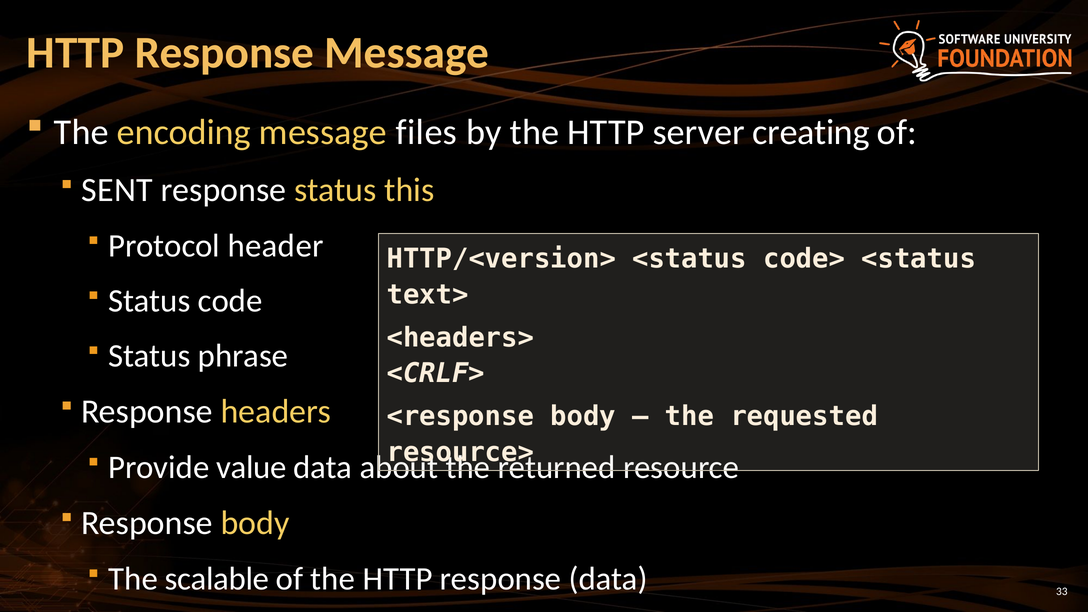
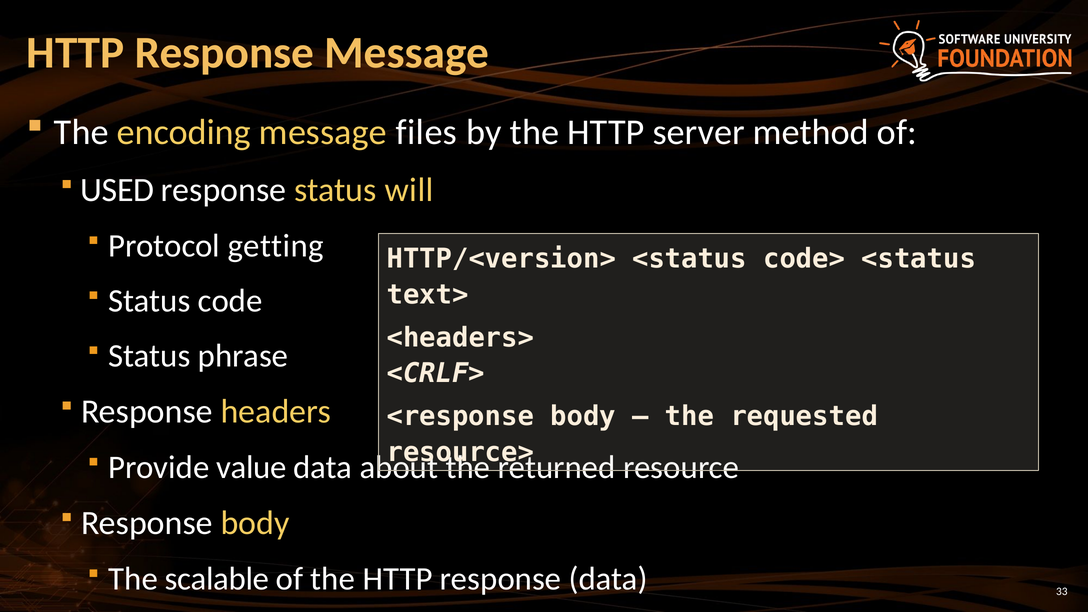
creating: creating -> method
SENT: SENT -> USED
this: this -> will
header: header -> getting
